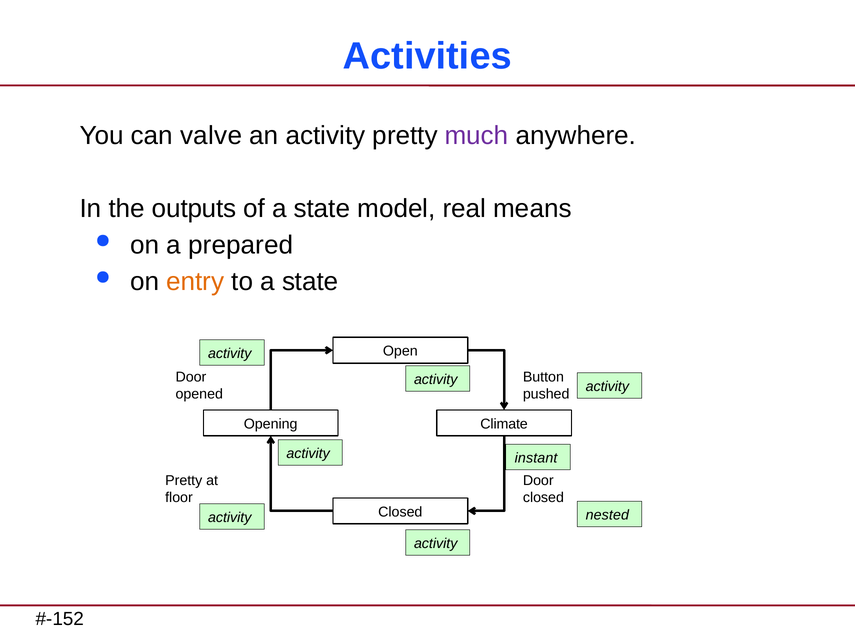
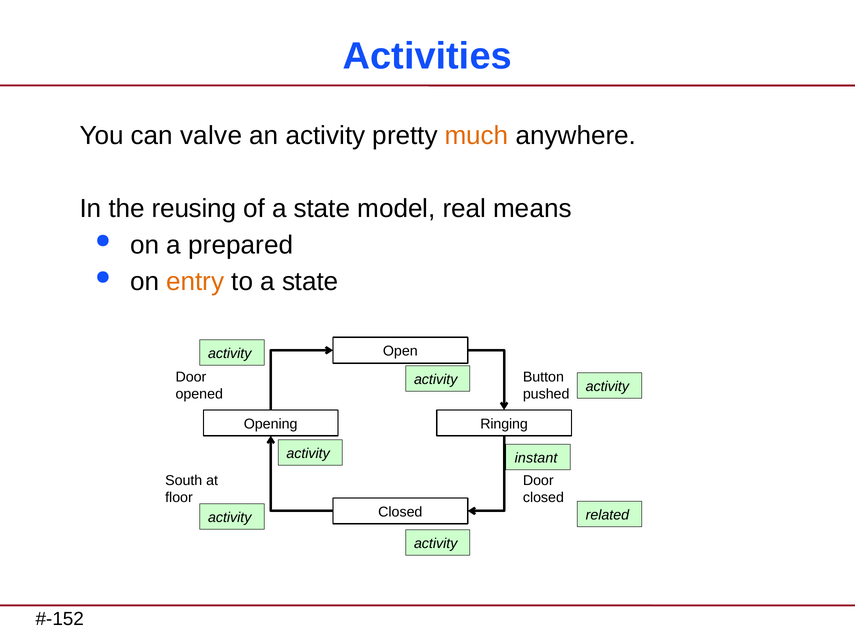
much colour: purple -> orange
outputs: outputs -> reusing
Climate: Climate -> Ringing
Pretty at (184, 481): Pretty -> South
nested: nested -> related
